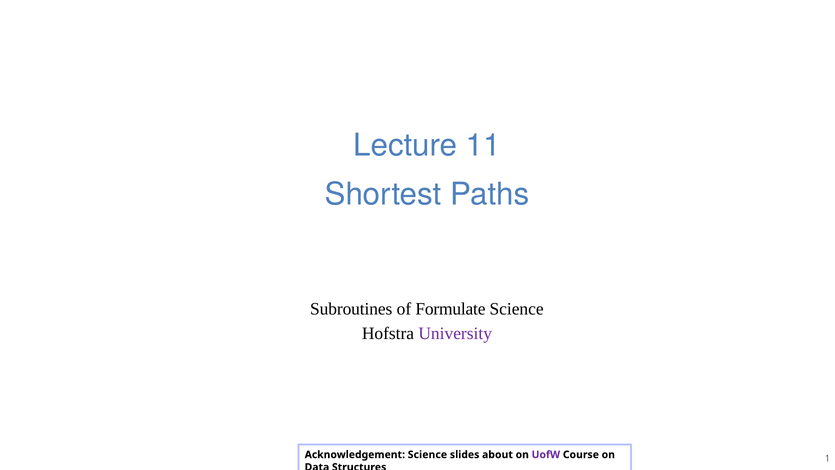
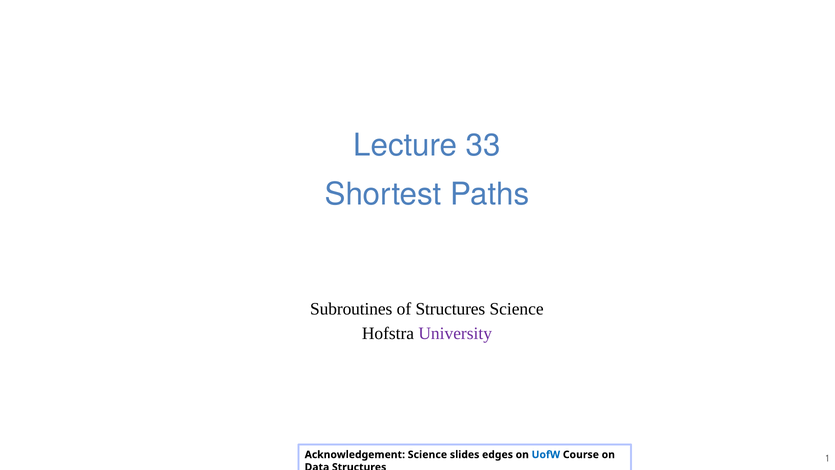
11: 11 -> 33
of Formulate: Formulate -> Structures
about: about -> edges
UofW colour: purple -> blue
